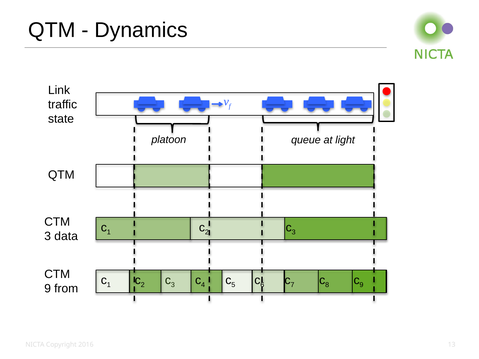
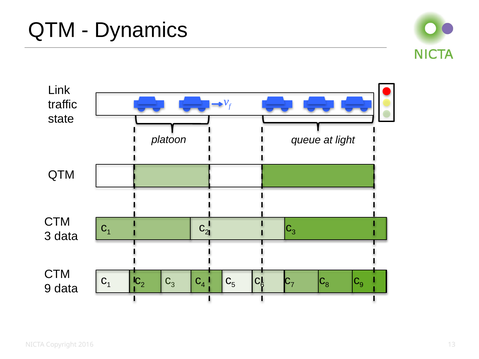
9 from: from -> data
